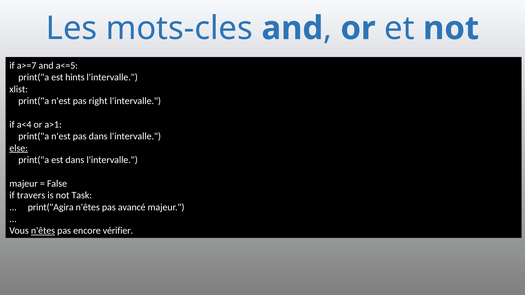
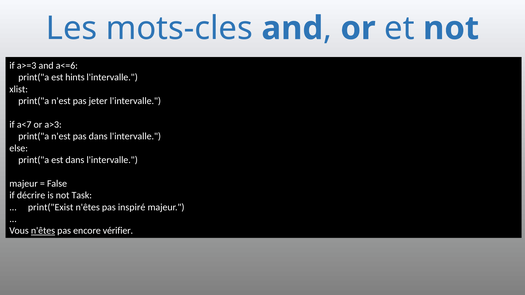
a>=7: a>=7 -> a>=3
a<=5: a<=5 -> a<=6
right: right -> jeter
a<4: a<4 -> a<7
a>1: a>1 -> a>3
else underline: present -> none
travers: travers -> décrire
print("Agira: print("Agira -> print("Exist
avancé: avancé -> inspiré
